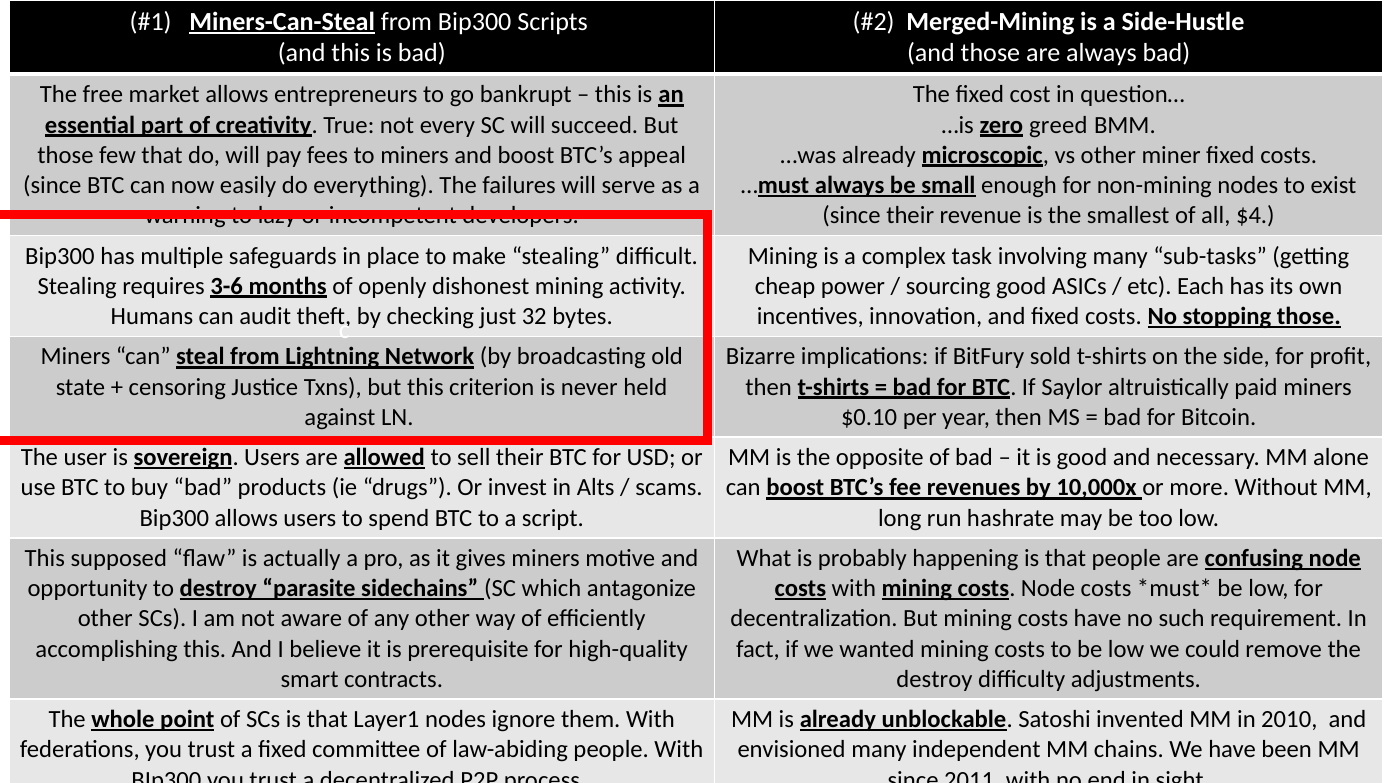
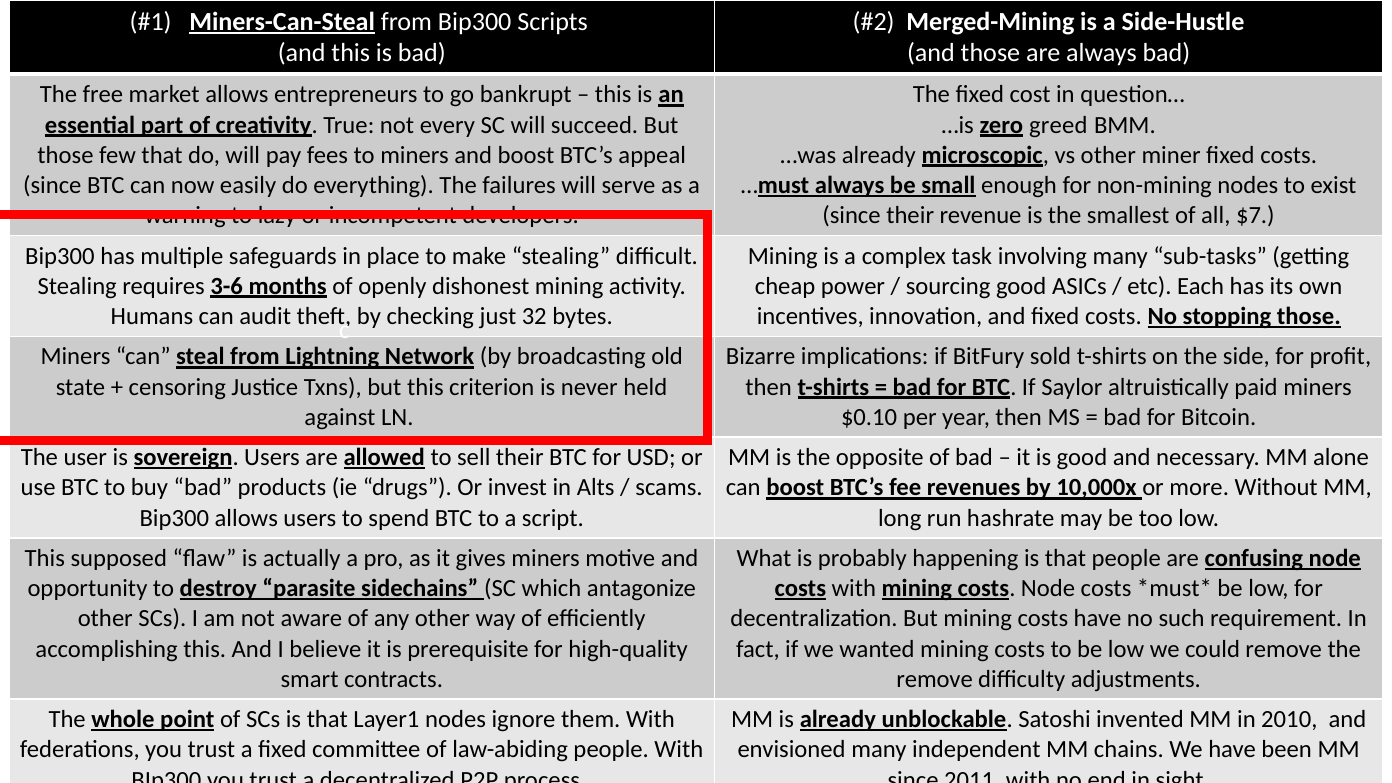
$4: $4 -> $7
destroy at (934, 679): destroy -> remove
